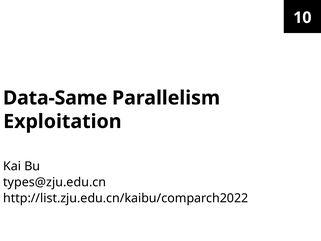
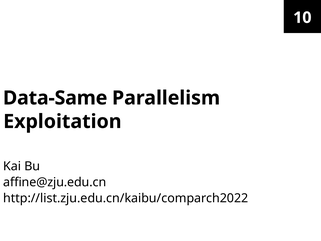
types@zju.edu.cn: types@zju.edu.cn -> affine@zju.edu.cn
